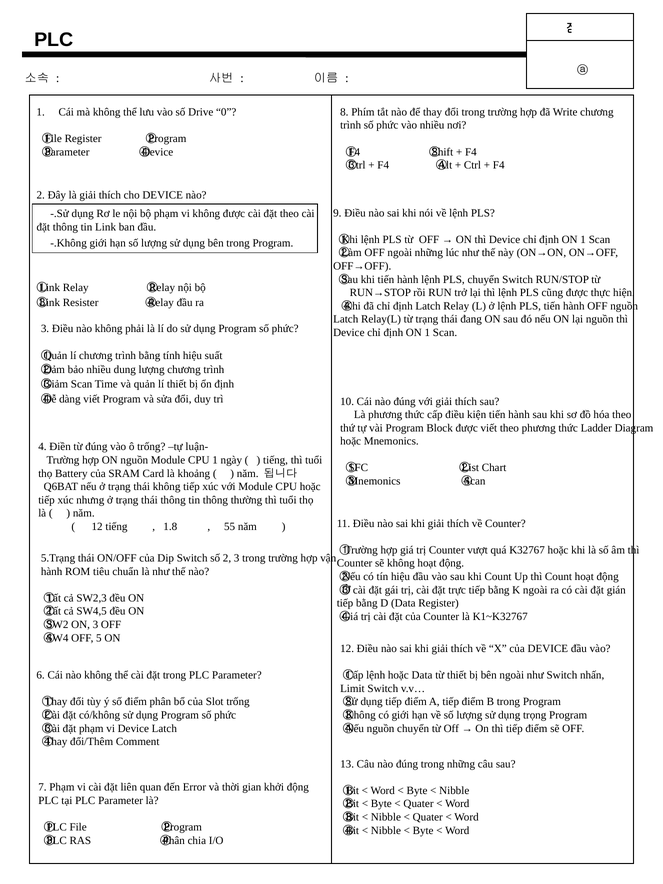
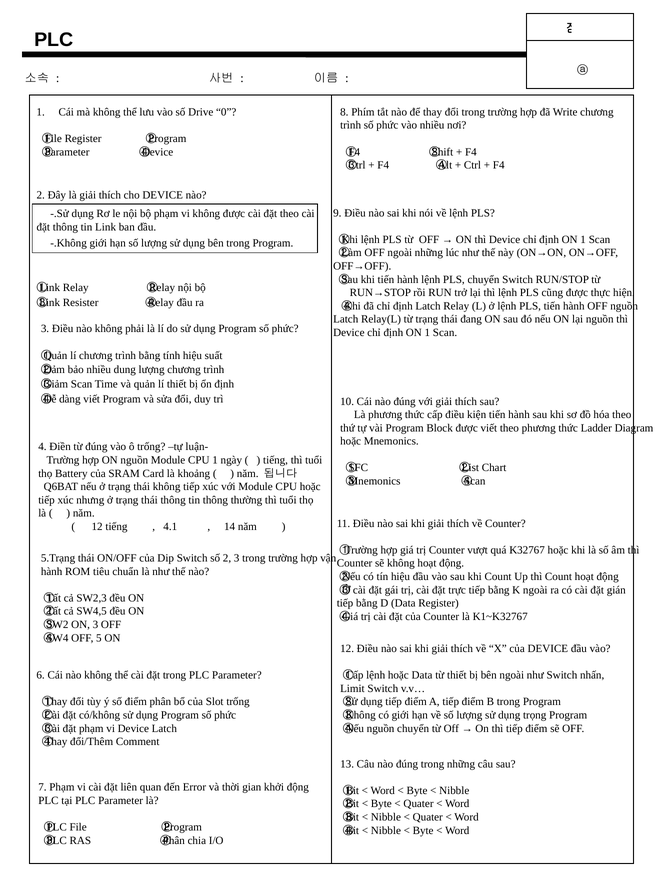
1.8: 1.8 -> 4.1
55: 55 -> 14
